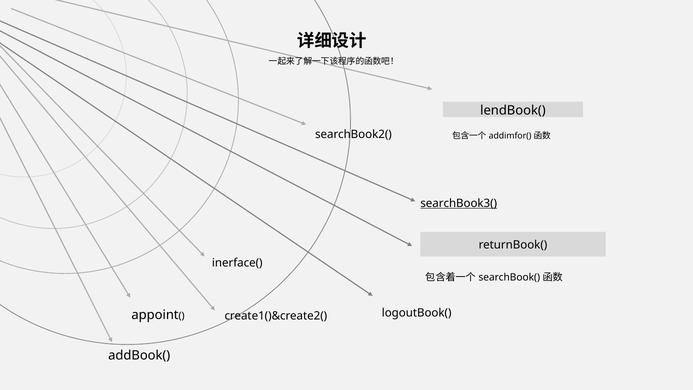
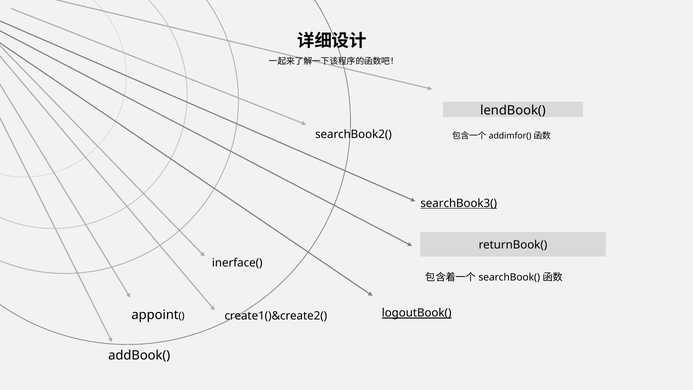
logoutBook( underline: none -> present
